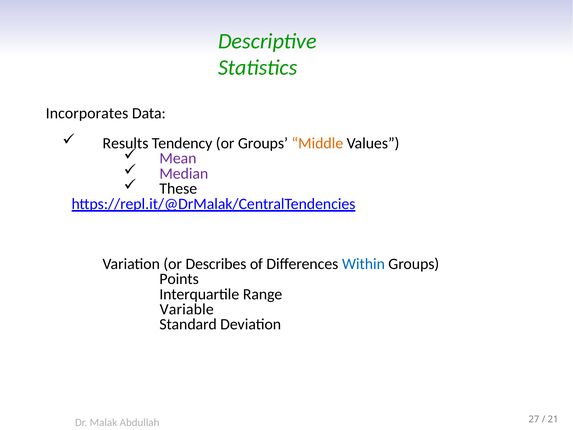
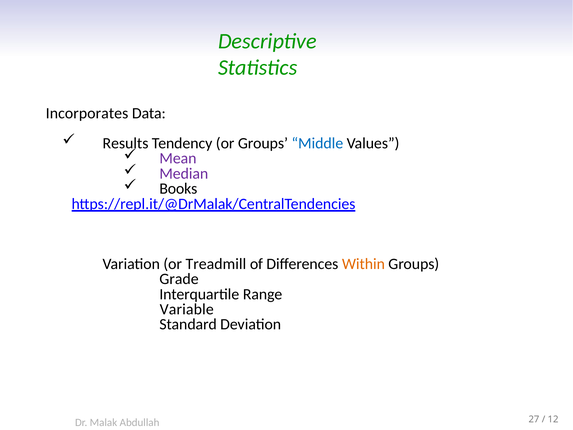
Middle colour: orange -> blue
These: These -> Books
Describes: Describes -> Treadmill
Within colour: blue -> orange
Points: Points -> Grade
21: 21 -> 12
